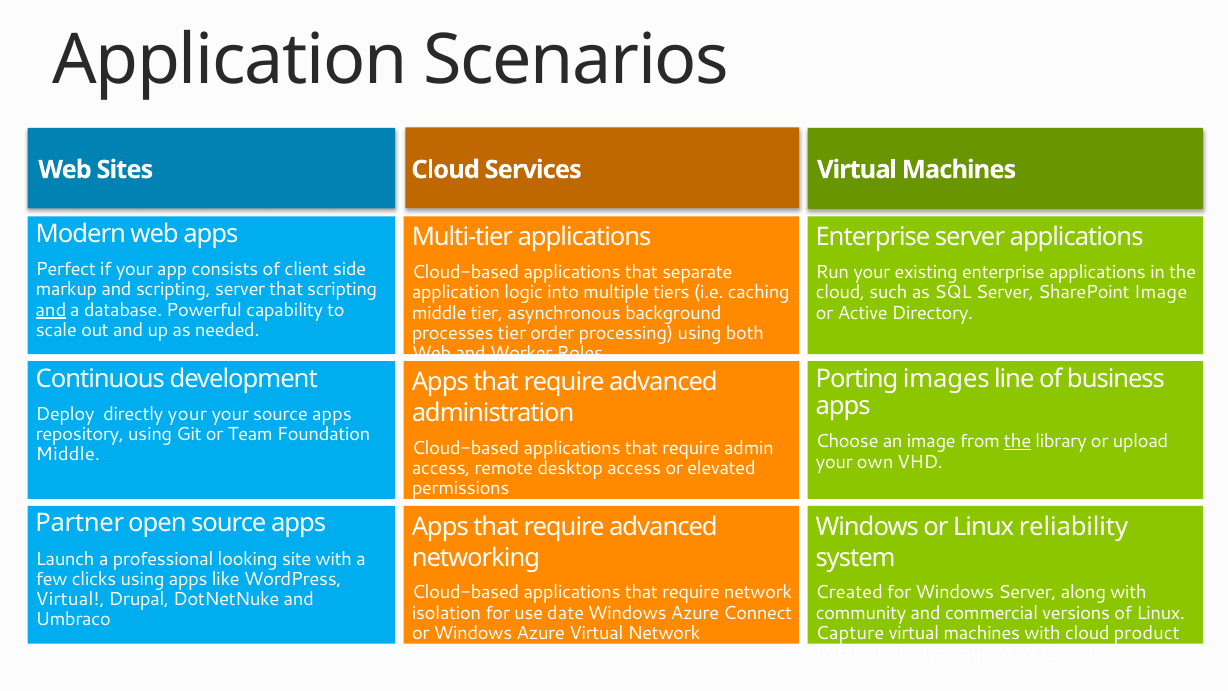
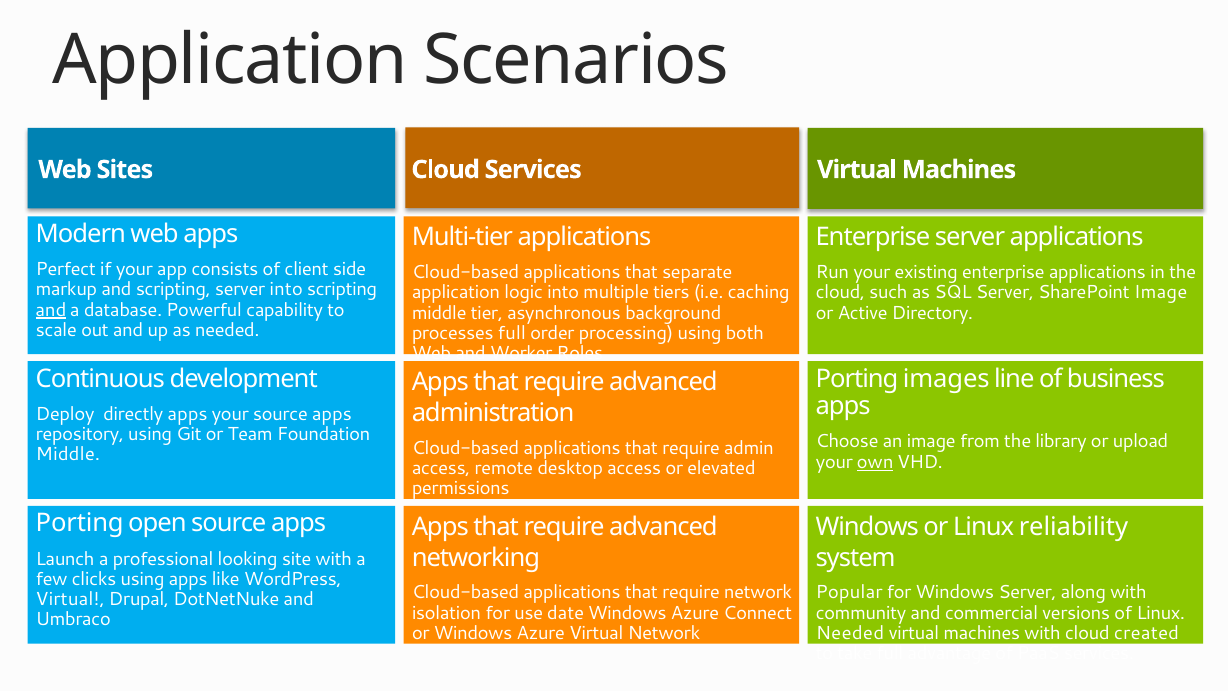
server that: that -> into
processes tier: tier -> full
directly your: your -> apps
the at (1018, 442) underline: present -> none
own underline: none -> present
Partner at (80, 523): Partner -> Porting
Created: Created -> Popular
Capture at (850, 633): Capture -> Needed
product: product -> created
